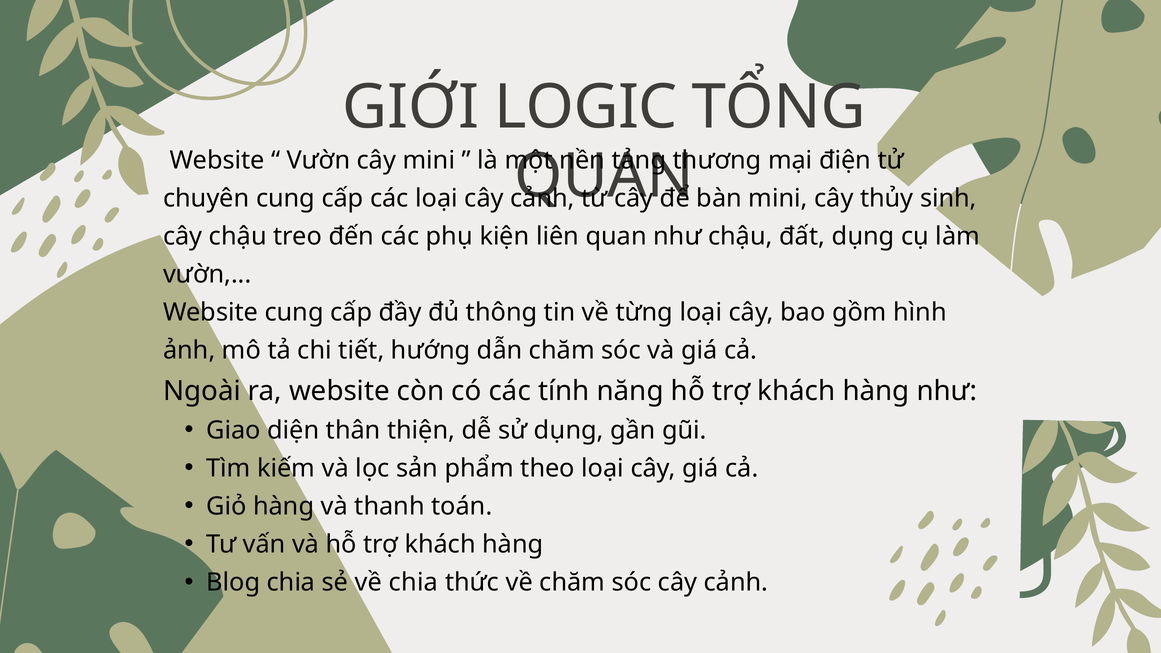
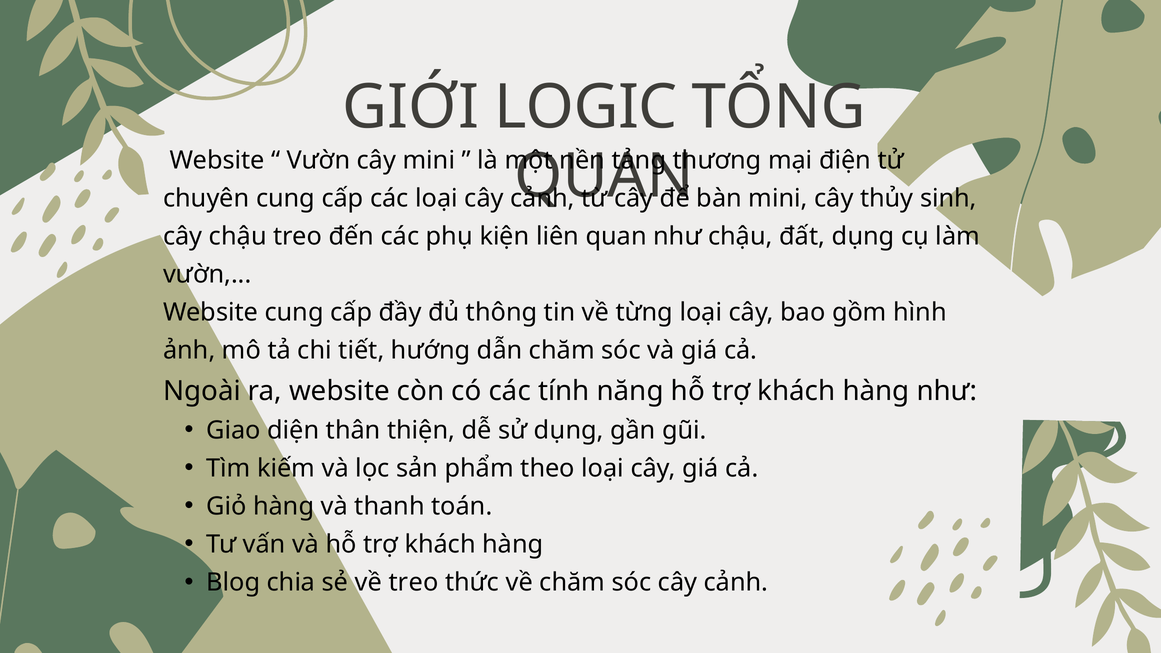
về chia: chia -> treo
